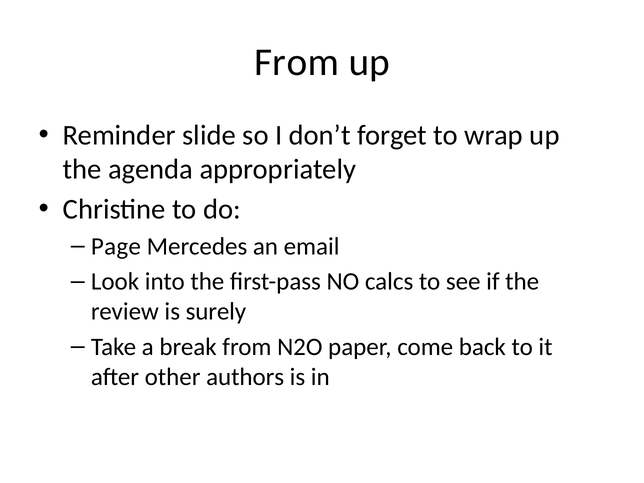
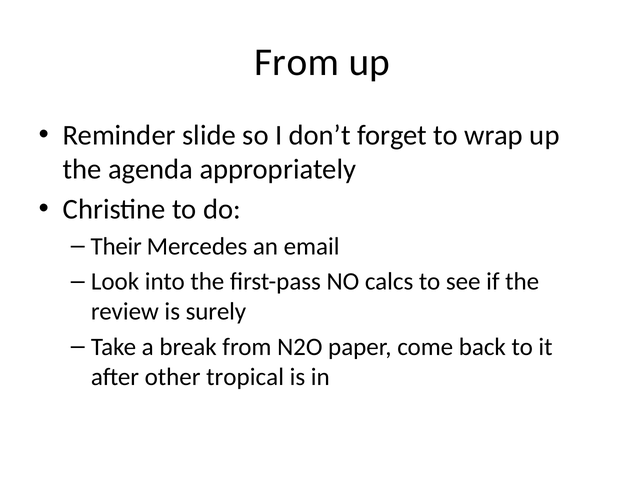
Page: Page -> Their
authors: authors -> tropical
